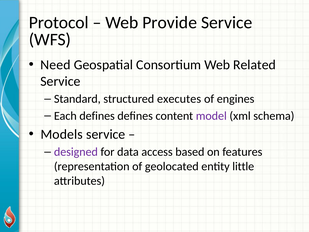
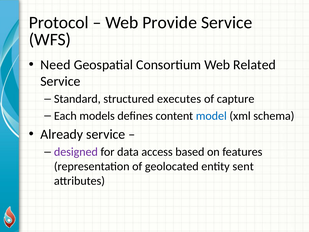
engines: engines -> capture
Each defines: defines -> models
model colour: purple -> blue
Models: Models -> Already
little: little -> sent
